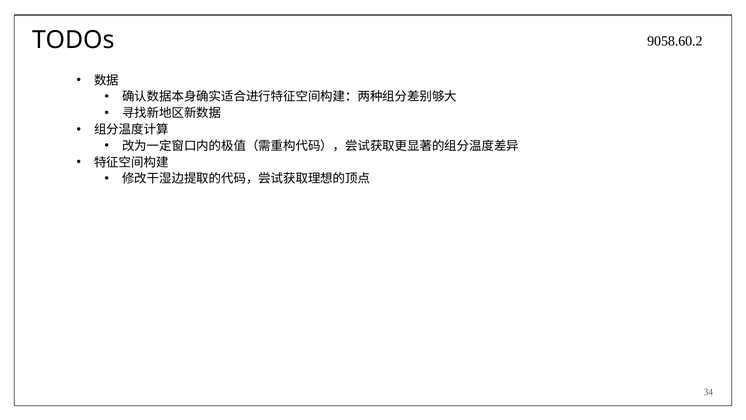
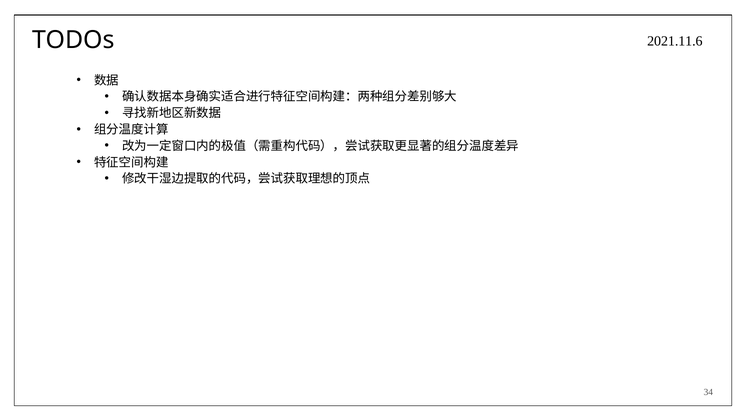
9058.60.2: 9058.60.2 -> 2021.11.6
